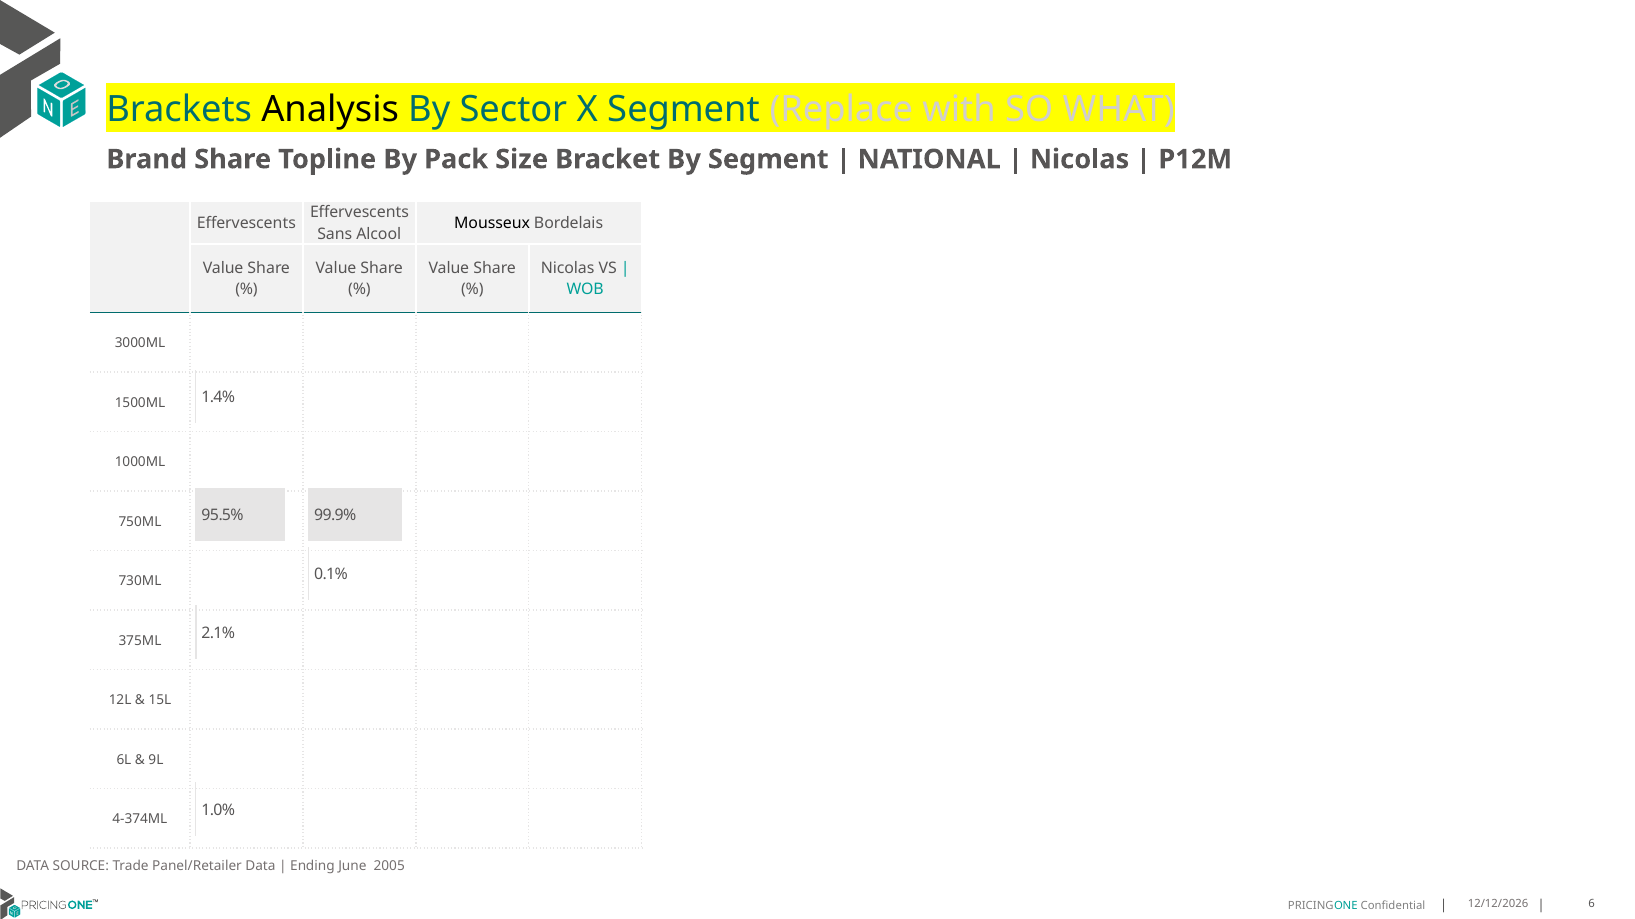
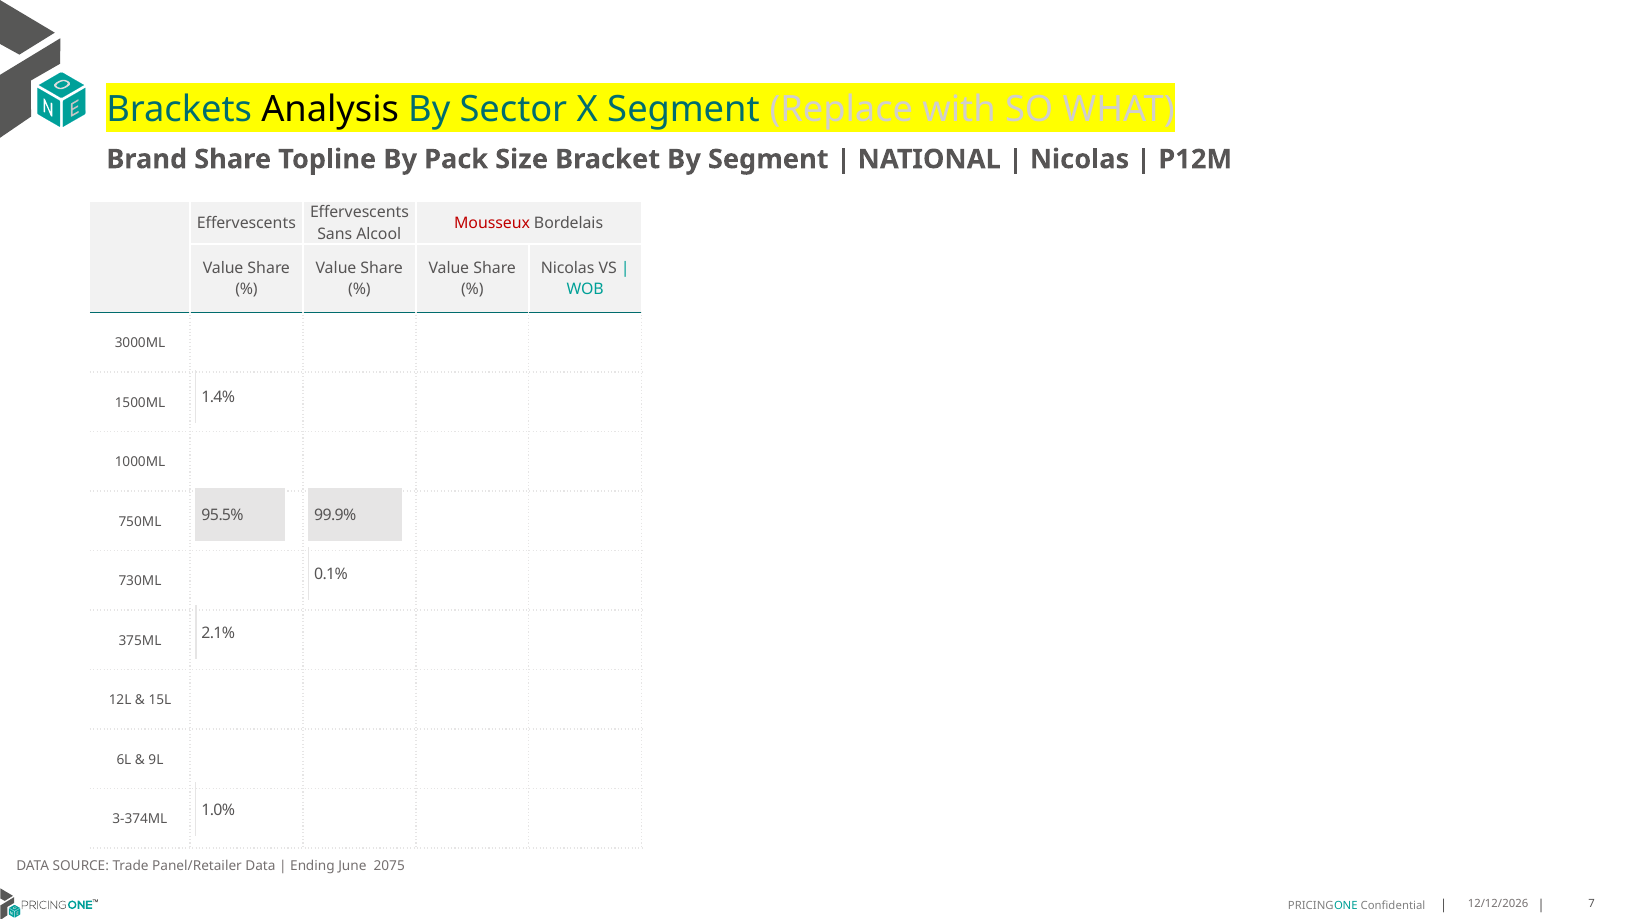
Mousseux colour: black -> red
4-374ML: 4-374ML -> 3-374ML
2005: 2005 -> 2075
6: 6 -> 7
